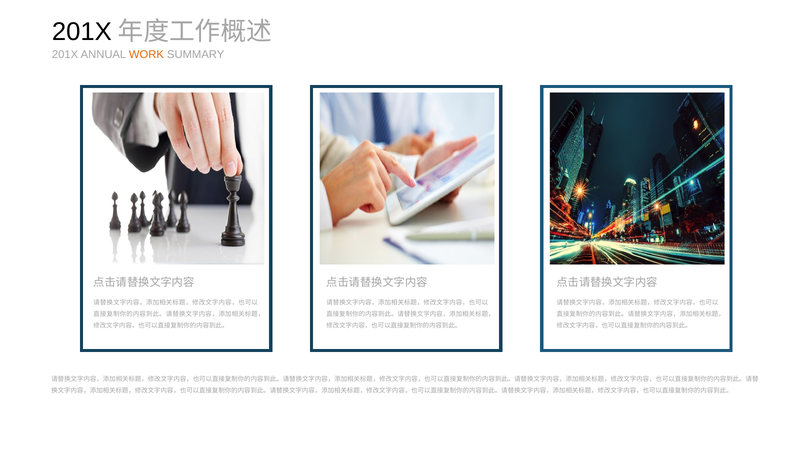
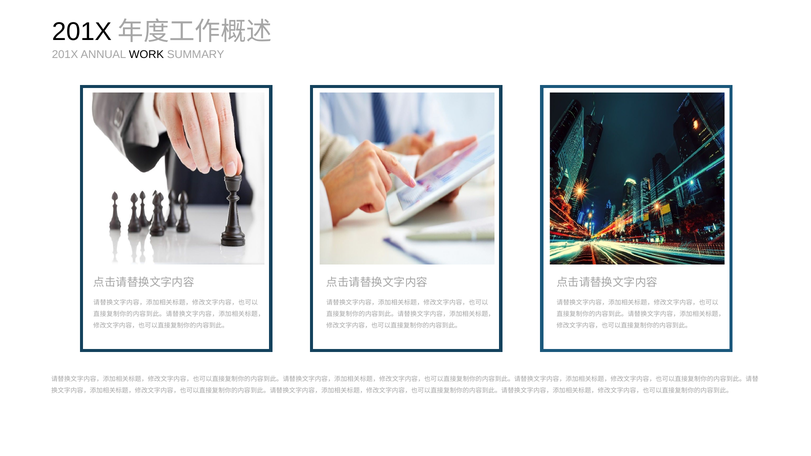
WORK colour: orange -> black
